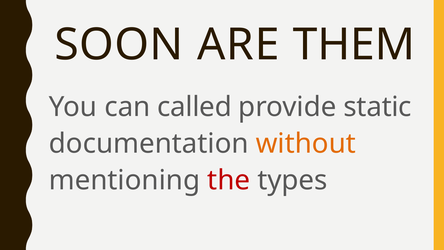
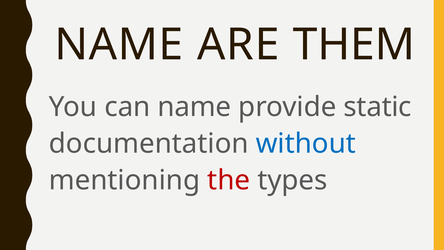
SOON at (119, 45): SOON -> NAME
can called: called -> name
without colour: orange -> blue
